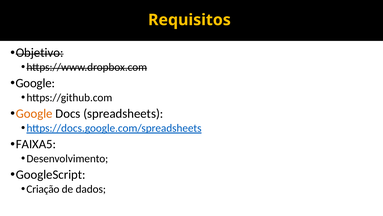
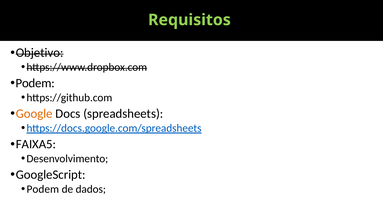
Requisitos colour: yellow -> light green
Google at (35, 83): Google -> Podem
Criação at (43, 189): Criação -> Podem
